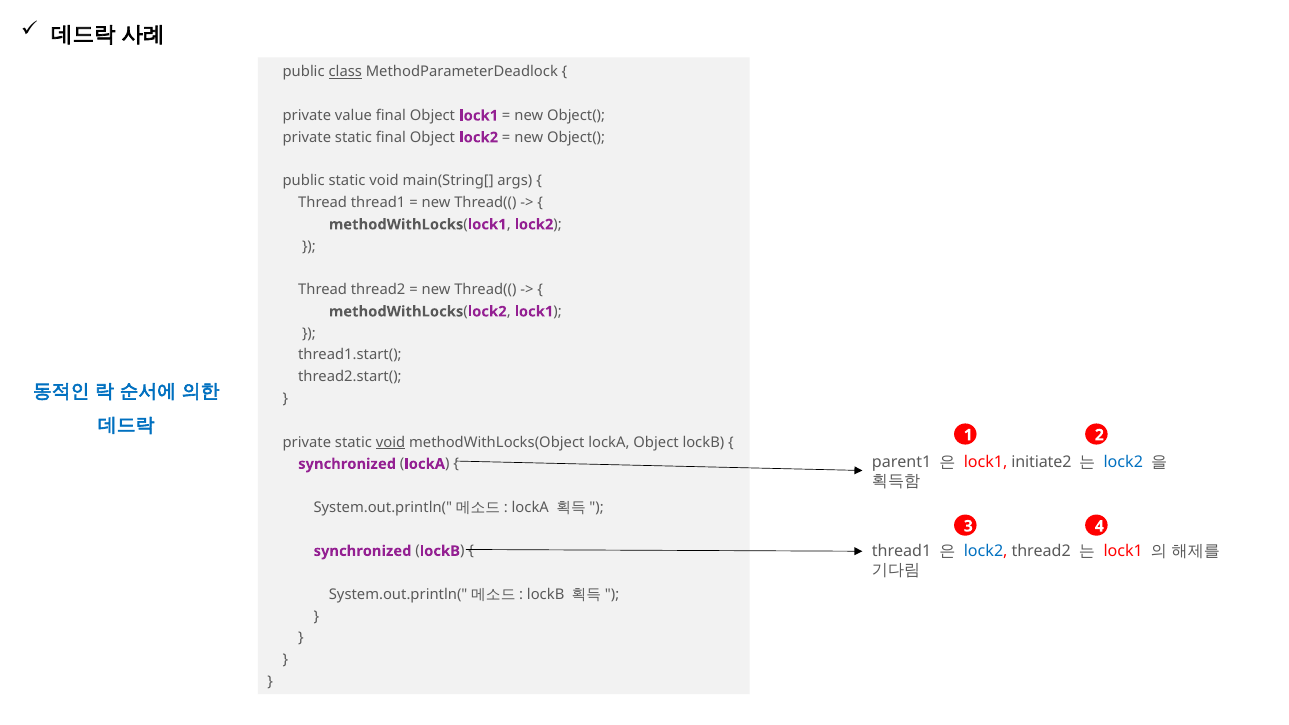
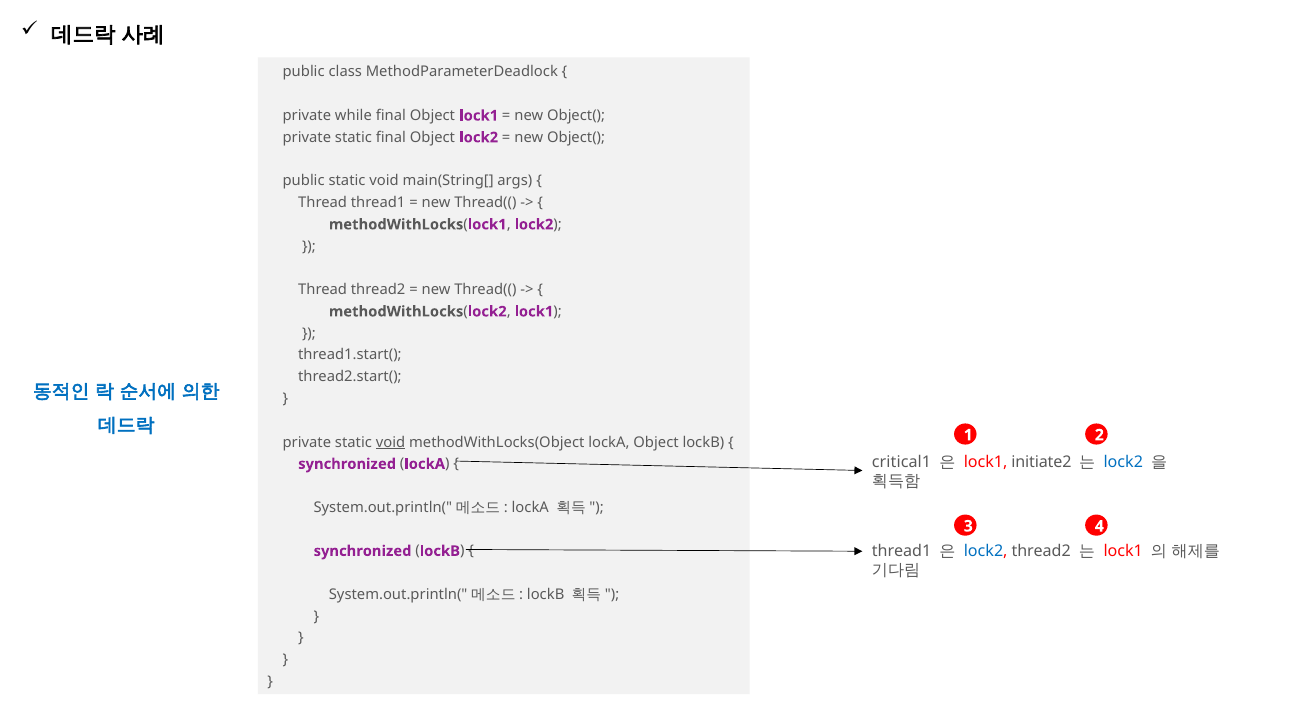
class underline: present -> none
value: value -> while
parent1: parent1 -> critical1
